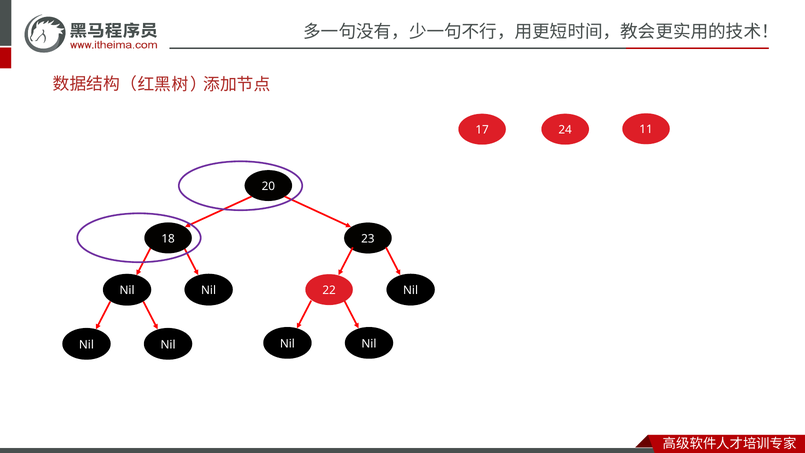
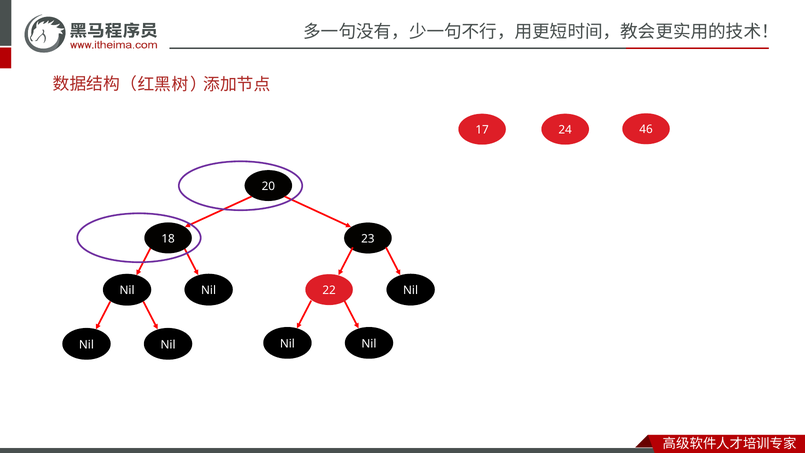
11: 11 -> 46
